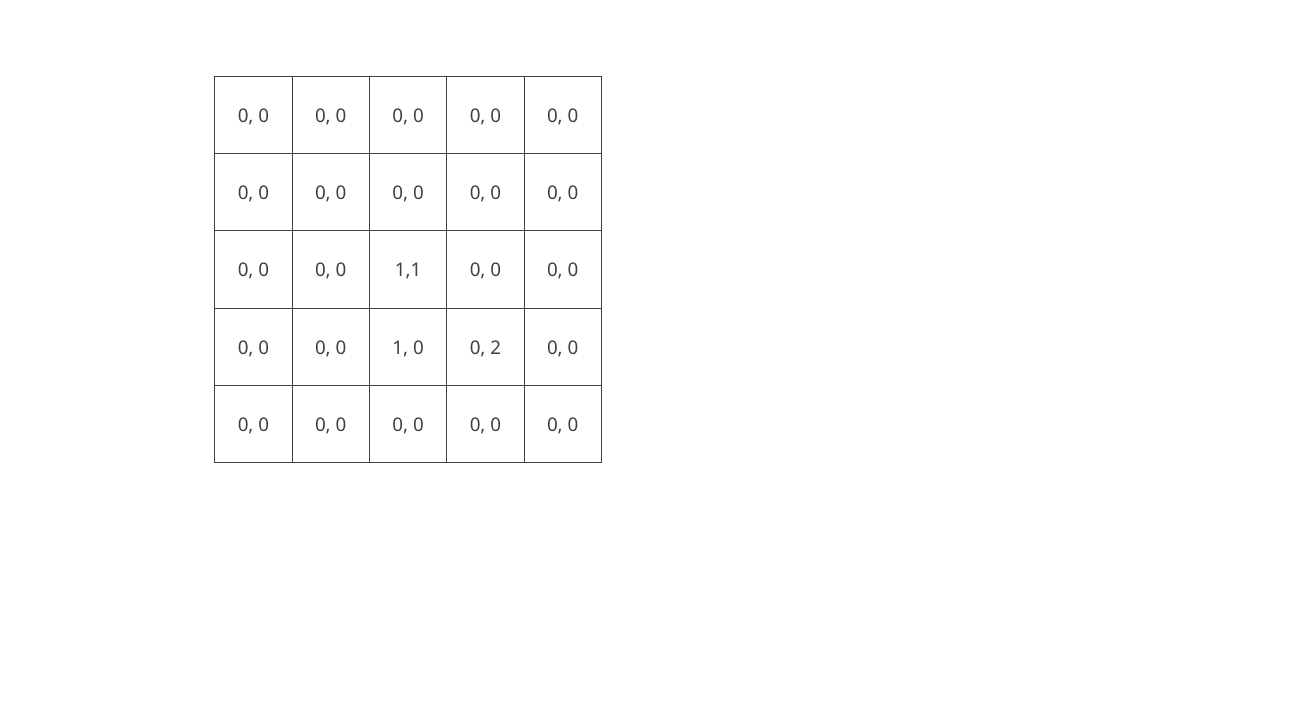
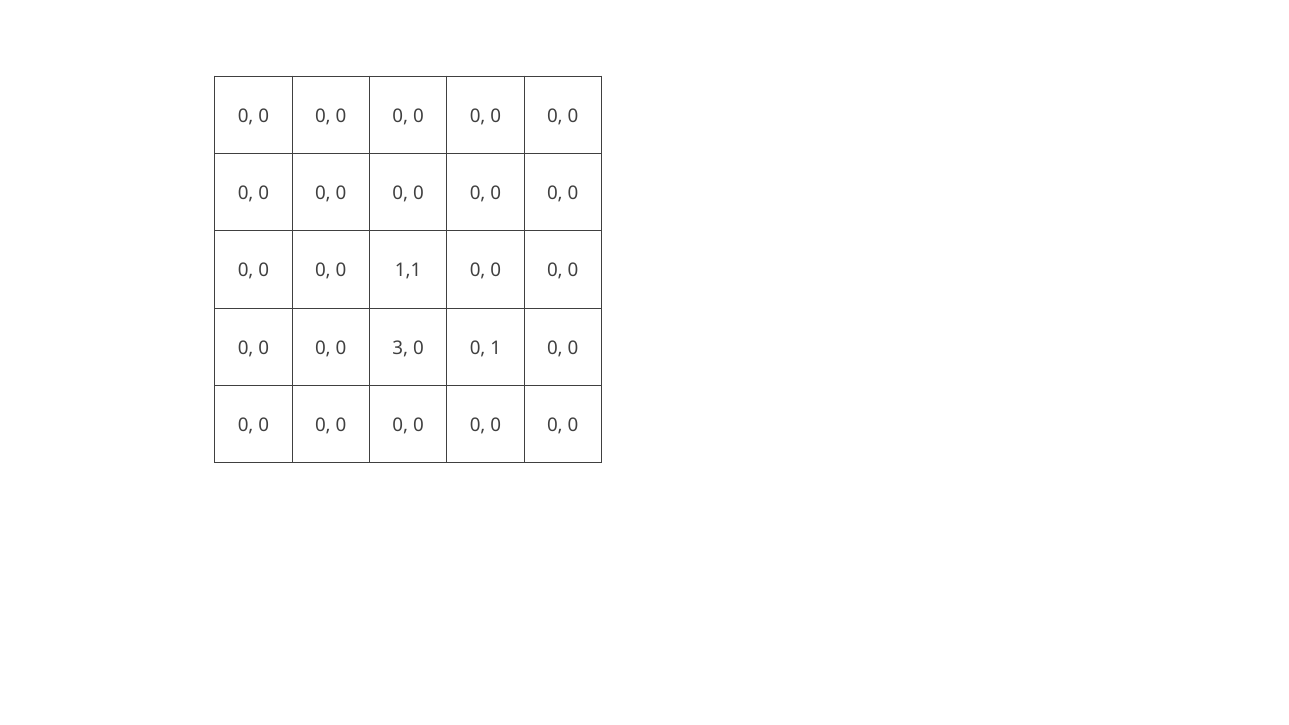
1: 1 -> 3
2: 2 -> 1
